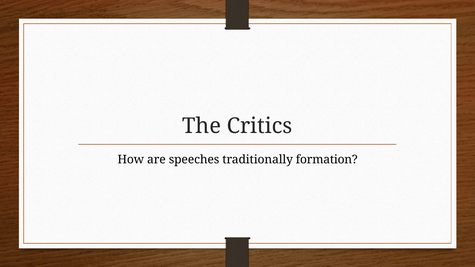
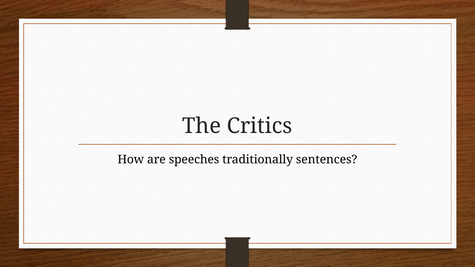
formation: formation -> sentences
